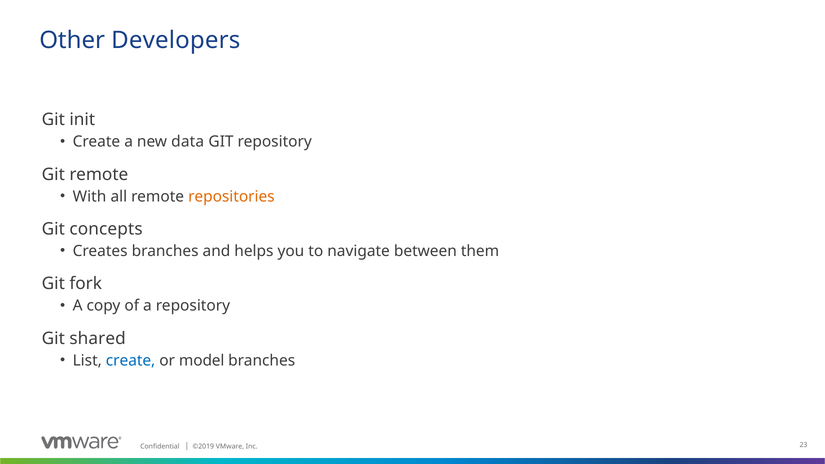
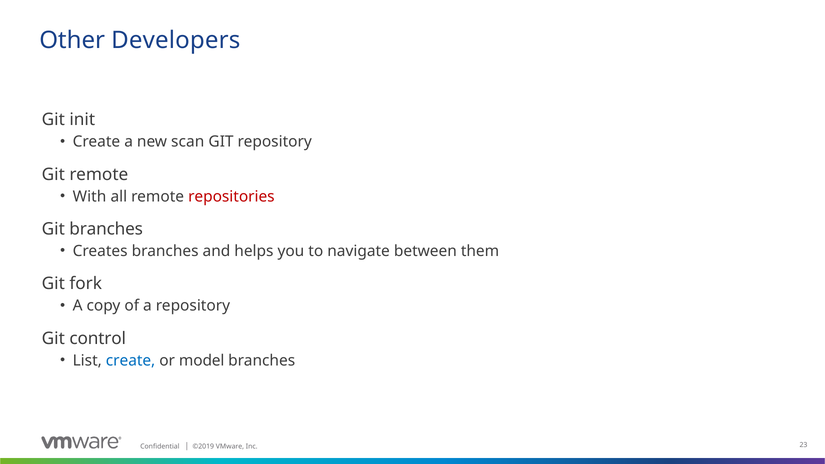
data: data -> scan
repositories colour: orange -> red
concepts at (106, 229): concepts -> branches
shared: shared -> control
